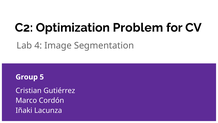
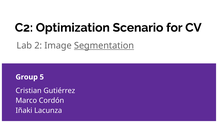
Problem: Problem -> Scenario
4: 4 -> 2
Segmentation underline: none -> present
